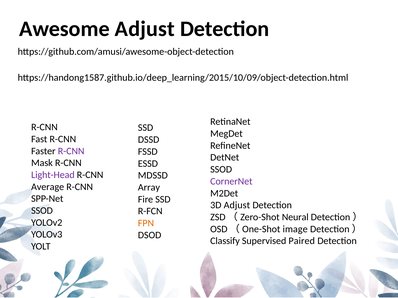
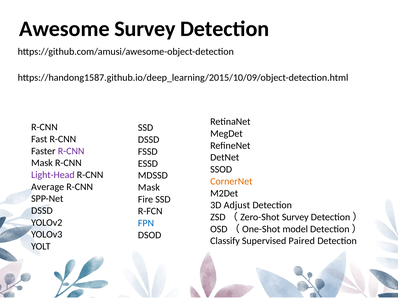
Awesome Adjust: Adjust -> Survey
CornerNet colour: purple -> orange
Array at (149, 188): Array -> Mask
SSOD at (42, 211): SSOD -> DSSD
ZSD（Zero-Shot Neural: Neural -> Survey
FPN colour: orange -> blue
image: image -> model
